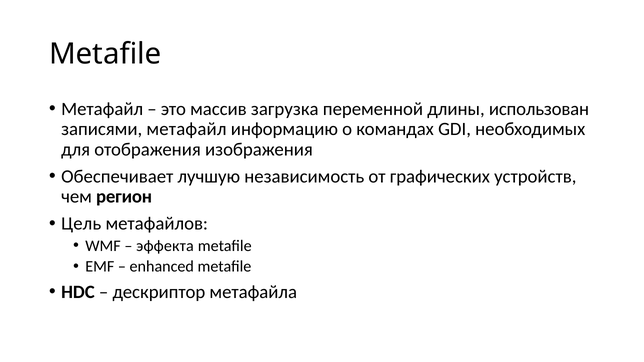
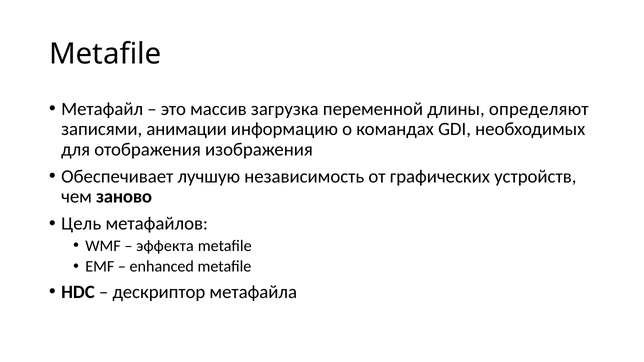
использован: использован -> определяют
записями метафайл: метафайл -> анимации
регион: регион -> заново
